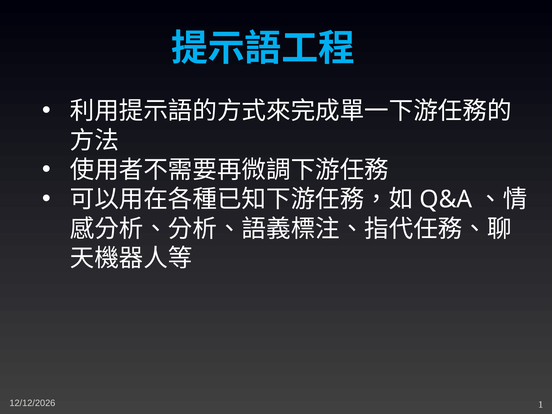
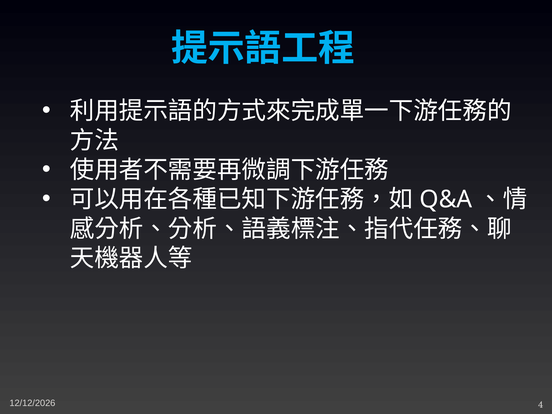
1: 1 -> 4
